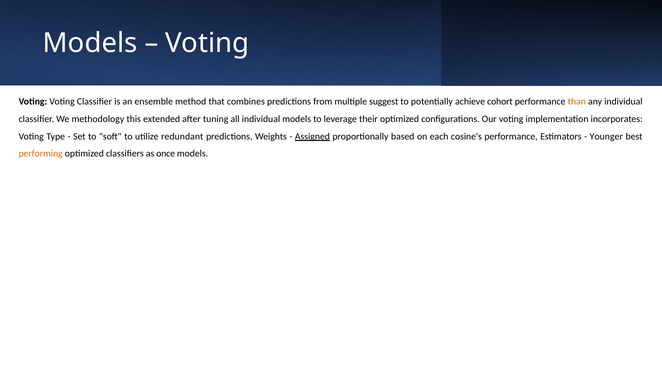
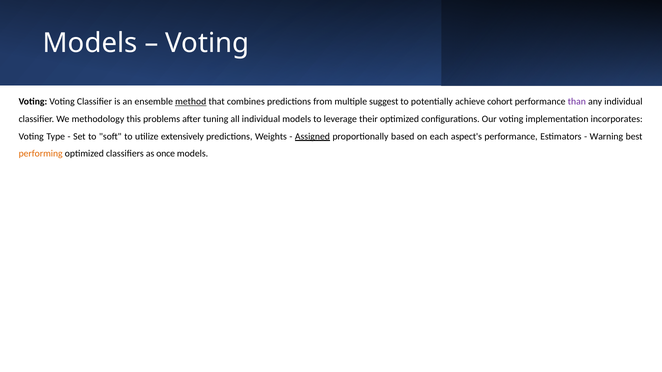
method underline: none -> present
than colour: orange -> purple
extended: extended -> problems
redundant: redundant -> extensively
cosine's: cosine's -> aspect's
Younger: Younger -> Warning
